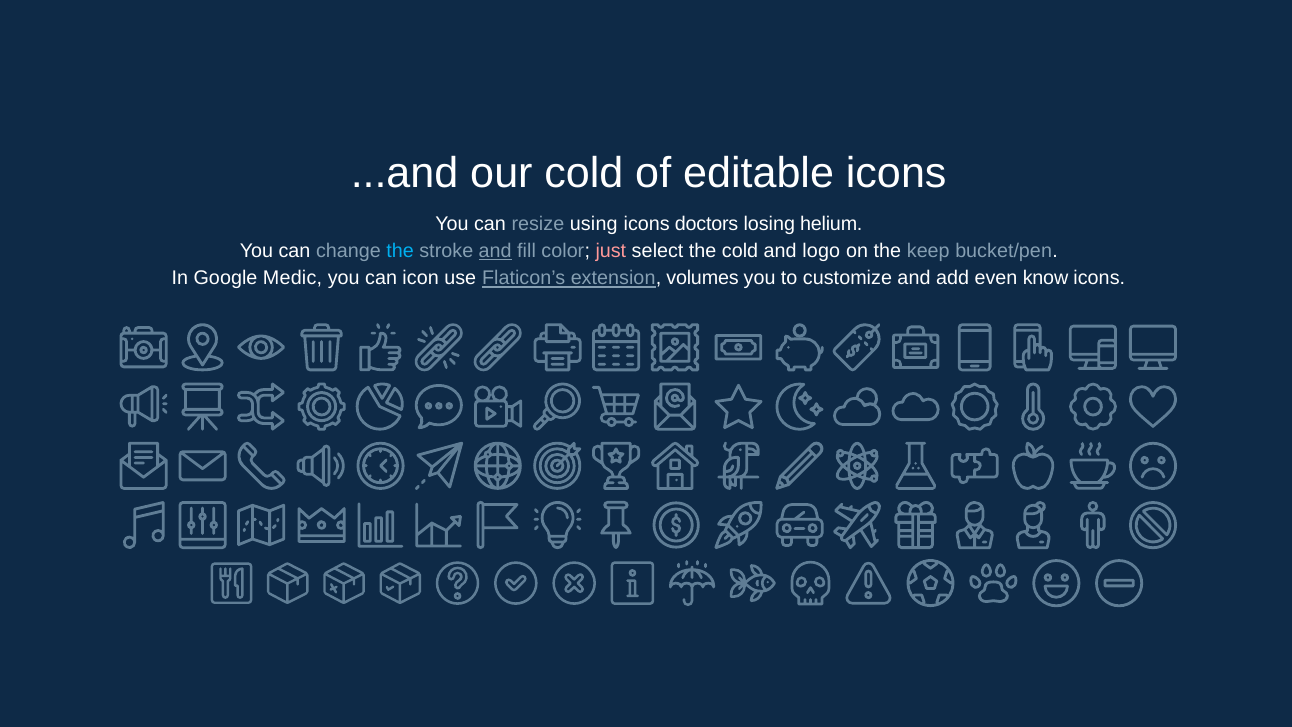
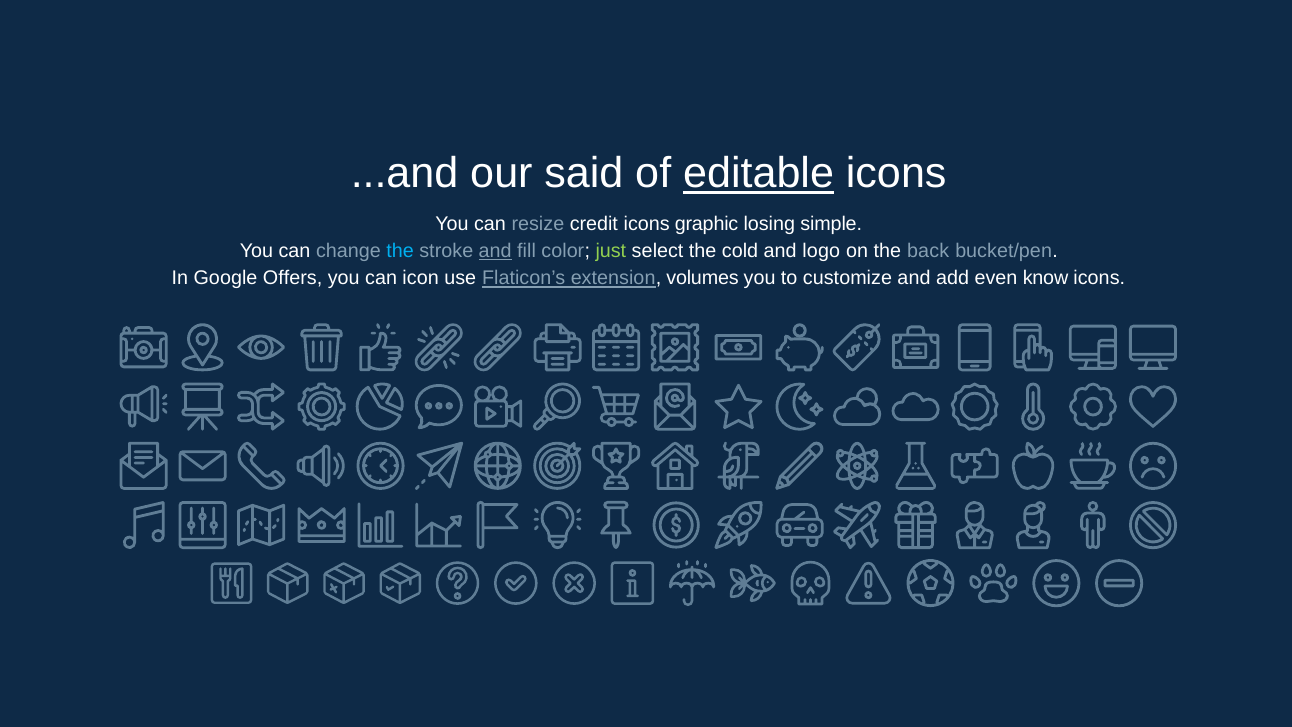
our cold: cold -> said
editable underline: none -> present
using: using -> credit
doctors: doctors -> graphic
helium: helium -> simple
just colour: pink -> light green
keep: keep -> back
Medic: Medic -> Offers
